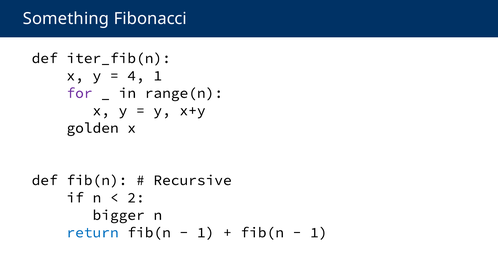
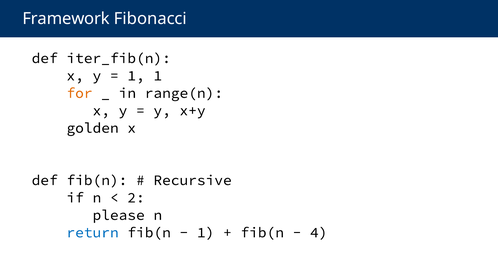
Something: Something -> Framework
4 at (136, 76): 4 -> 1
for colour: purple -> orange
bigger: bigger -> please
1 at (319, 233): 1 -> 4
